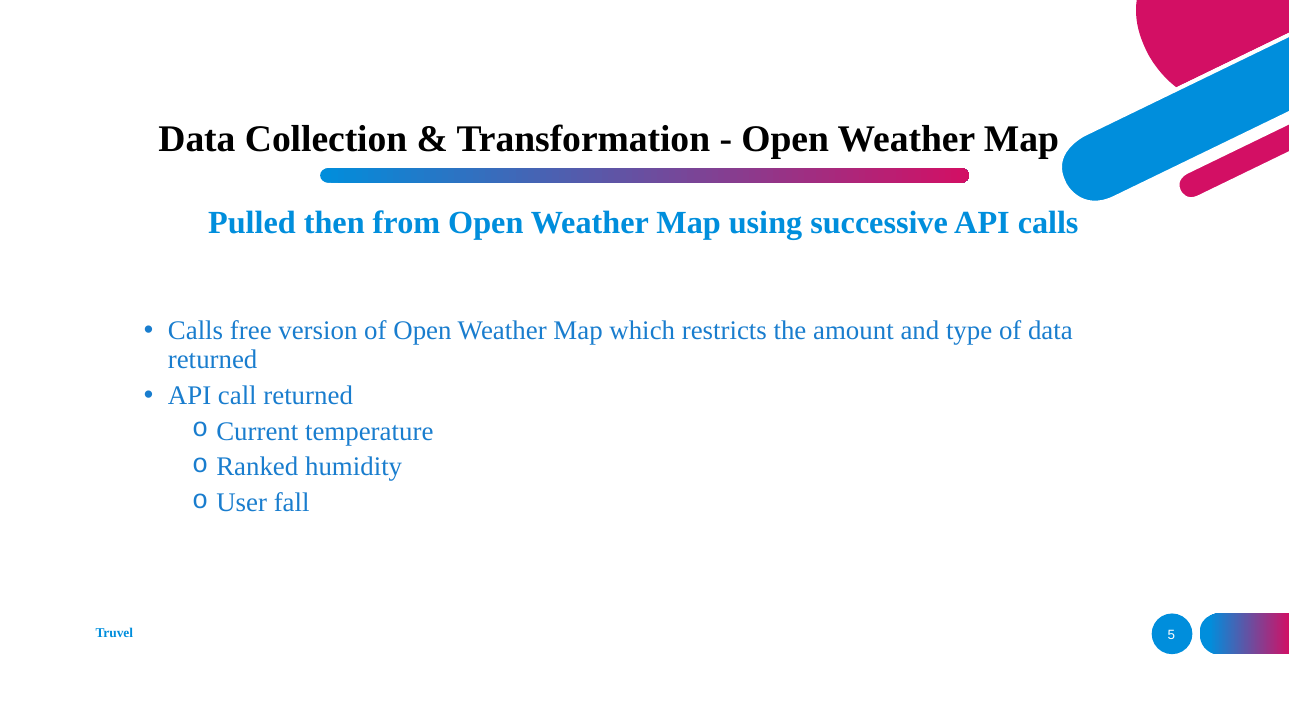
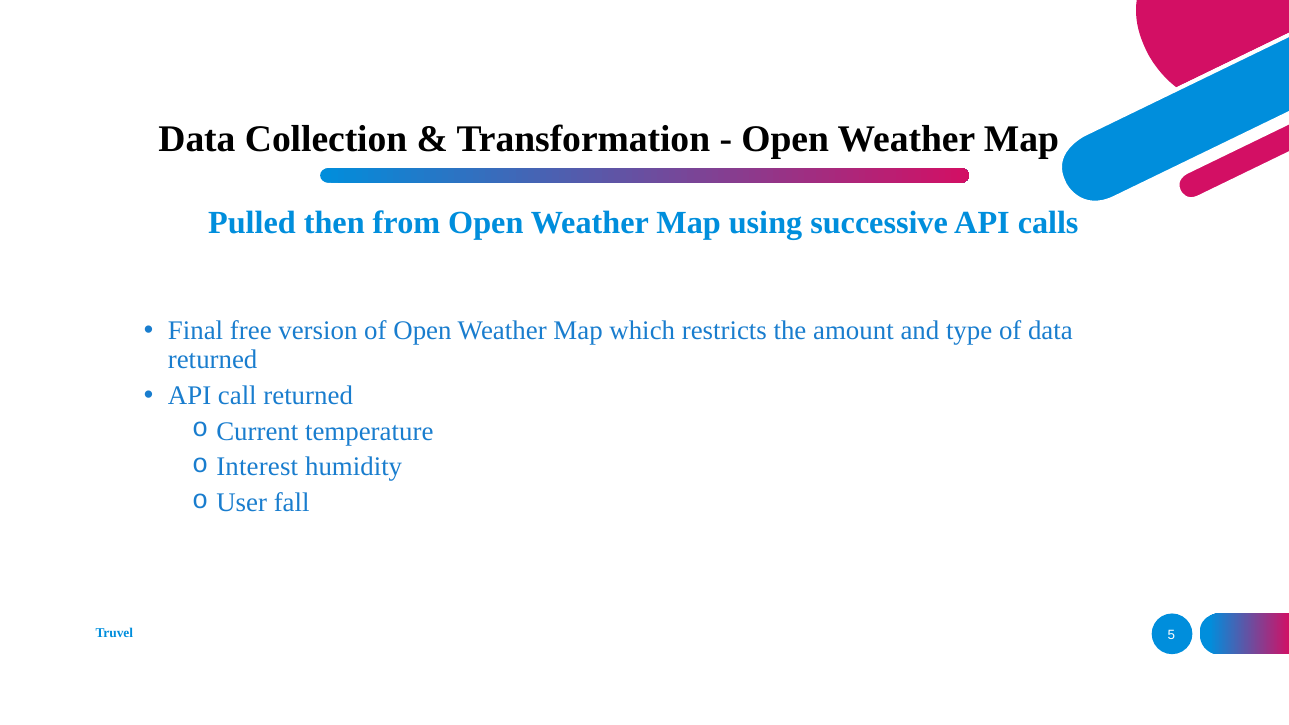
Calls at (196, 331): Calls -> Final
Ranked: Ranked -> Interest
